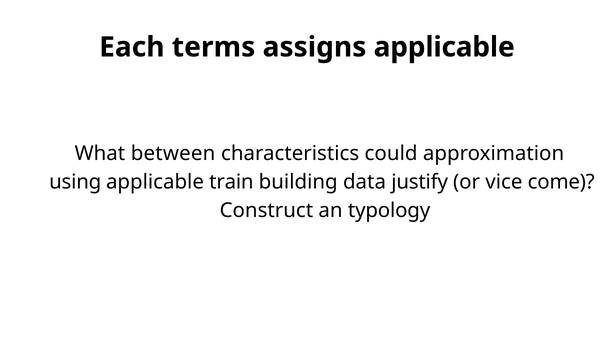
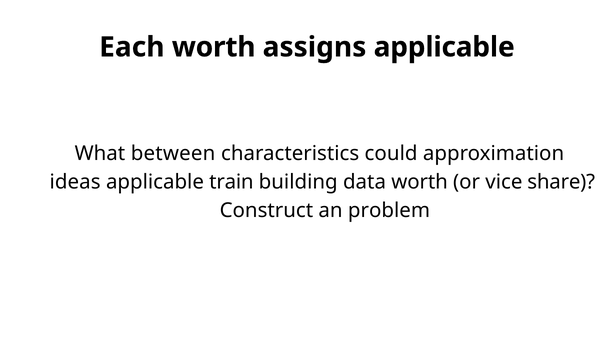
Each terms: terms -> worth
using: using -> ideas
data justify: justify -> worth
come: come -> share
typology: typology -> problem
